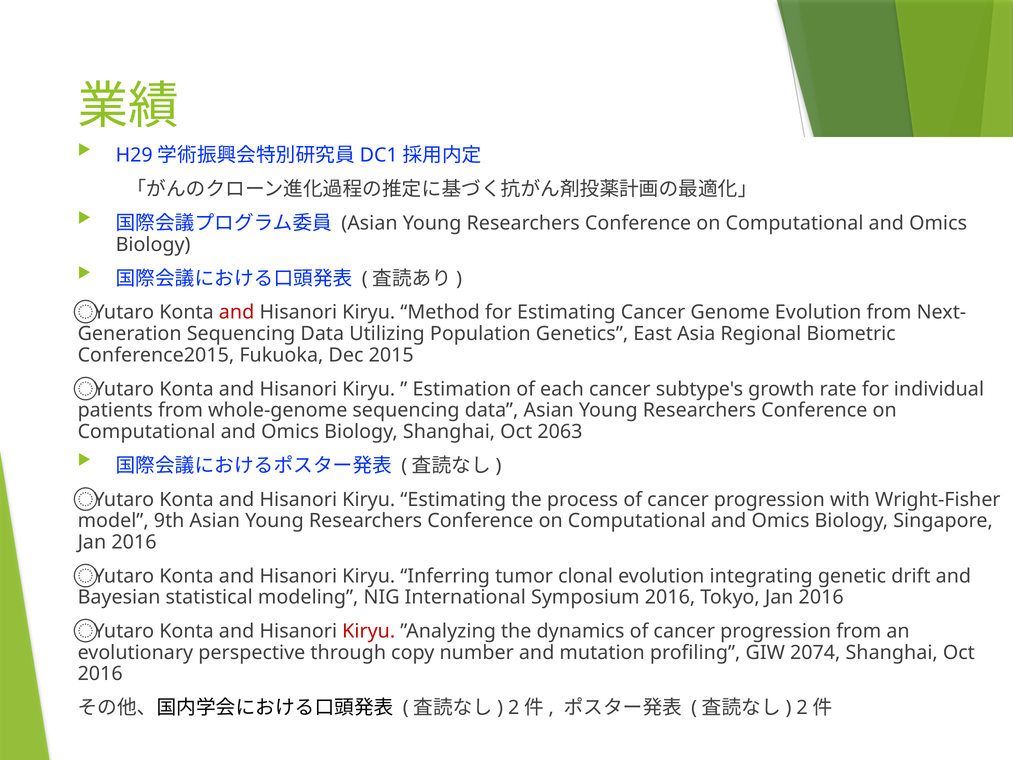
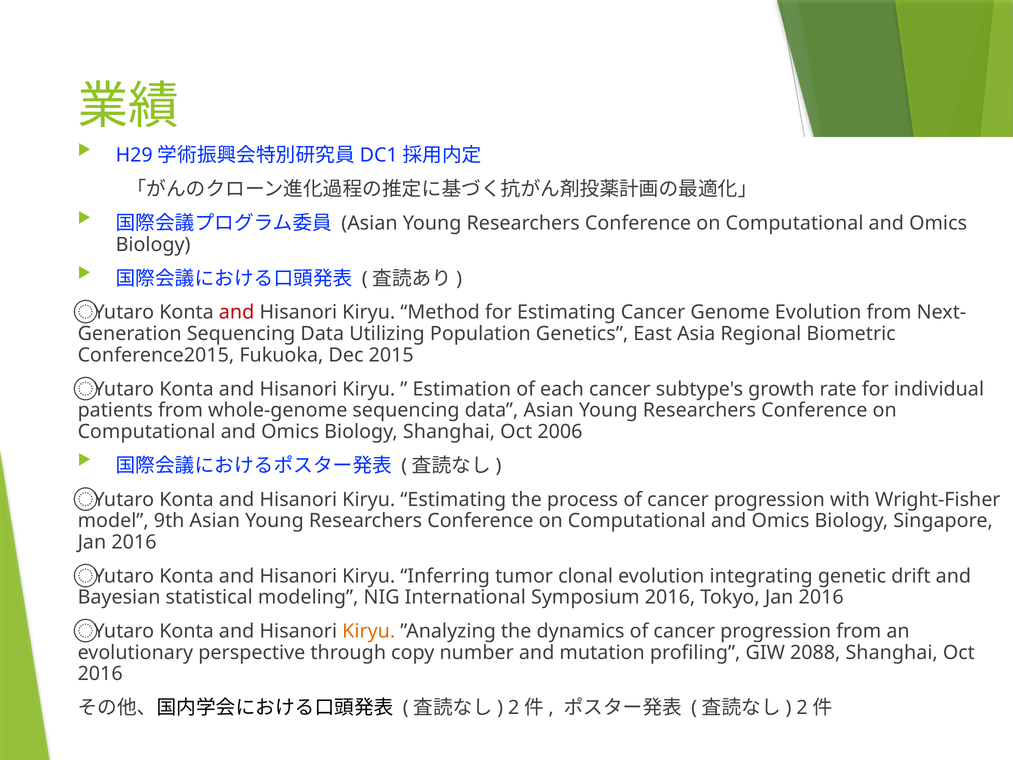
2063: 2063 -> 2006
Kiryu at (369, 631) colour: red -> orange
2074: 2074 -> 2088
